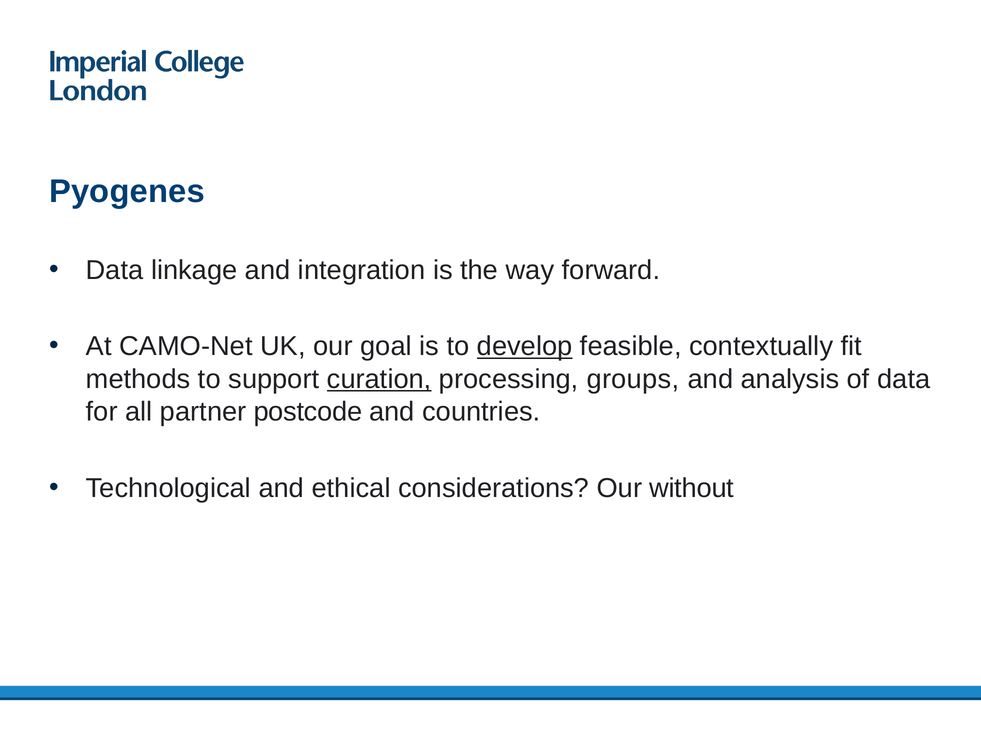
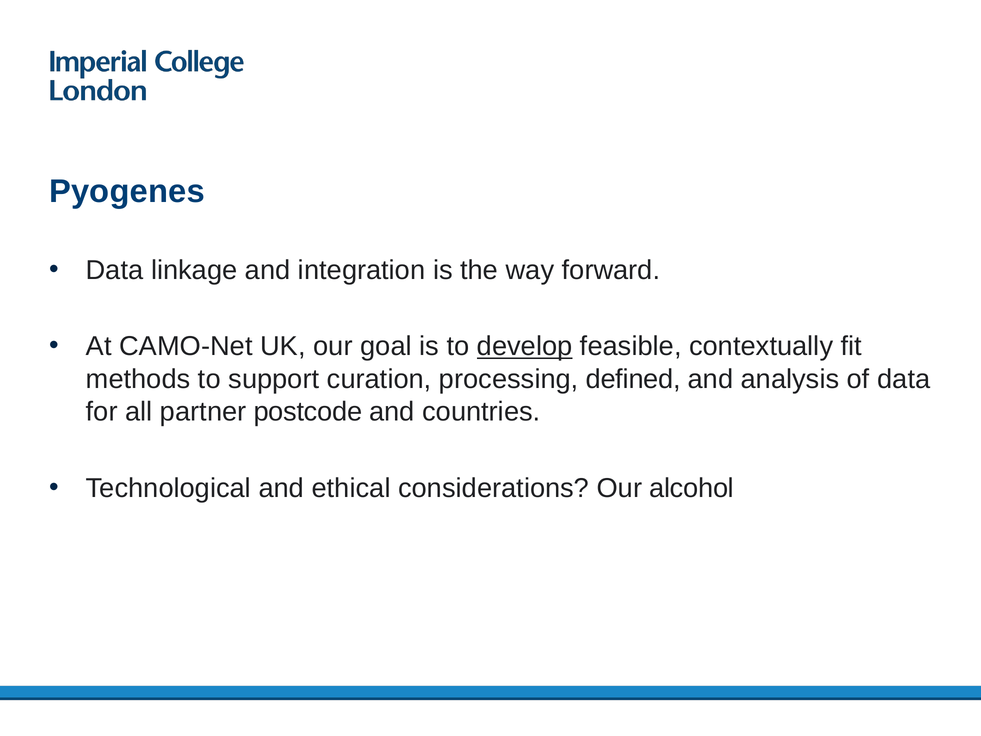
curation underline: present -> none
groups: groups -> defined
without: without -> alcohol
